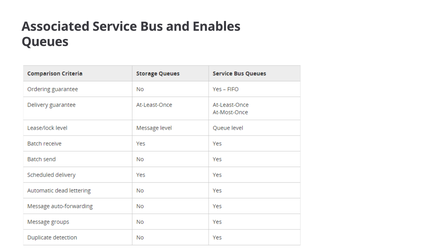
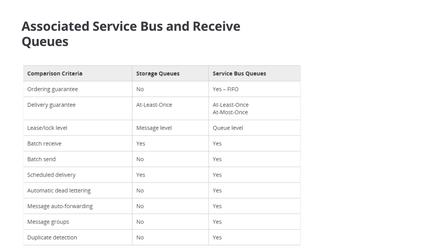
Enables: Enables -> Receive
